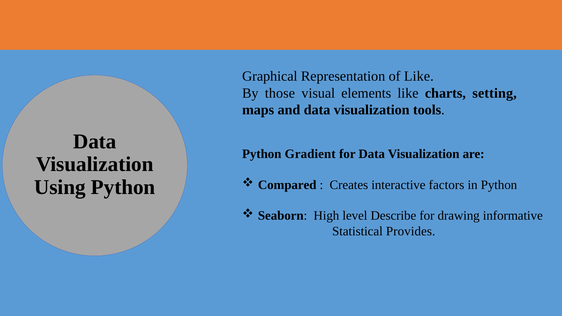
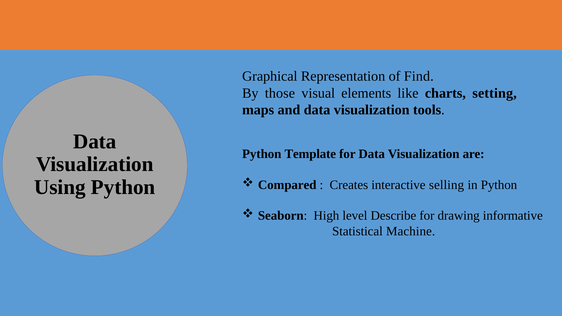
of Like: Like -> Find
Gradient: Gradient -> Template
factors: factors -> selling
Provides: Provides -> Machine
